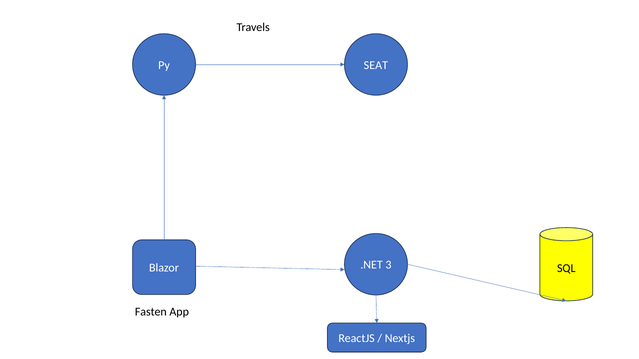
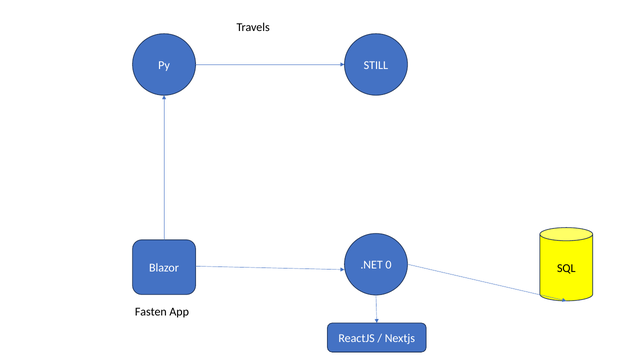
SEAT: SEAT -> STILL
3: 3 -> 0
